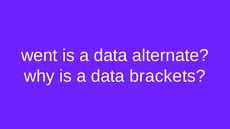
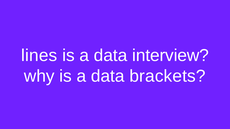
went: went -> lines
alternate: alternate -> interview
